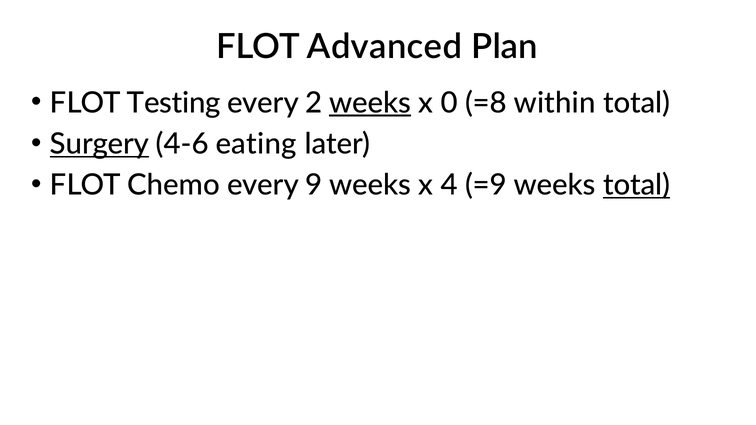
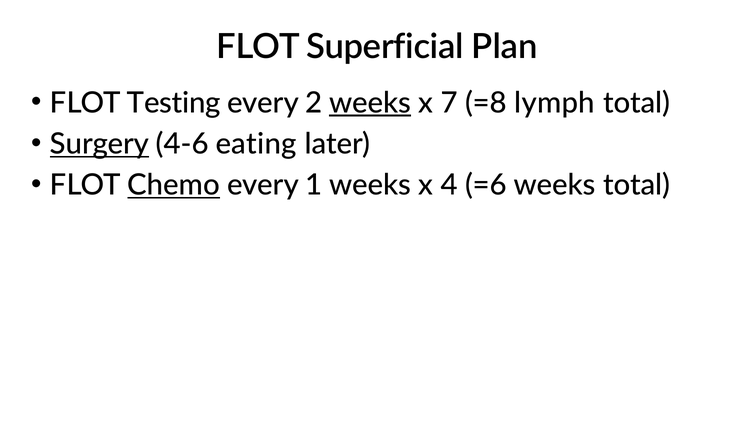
Advanced: Advanced -> Superficial
0: 0 -> 7
within: within -> lymph
Chemo underline: none -> present
9: 9 -> 1
=9: =9 -> =6
total at (637, 185) underline: present -> none
